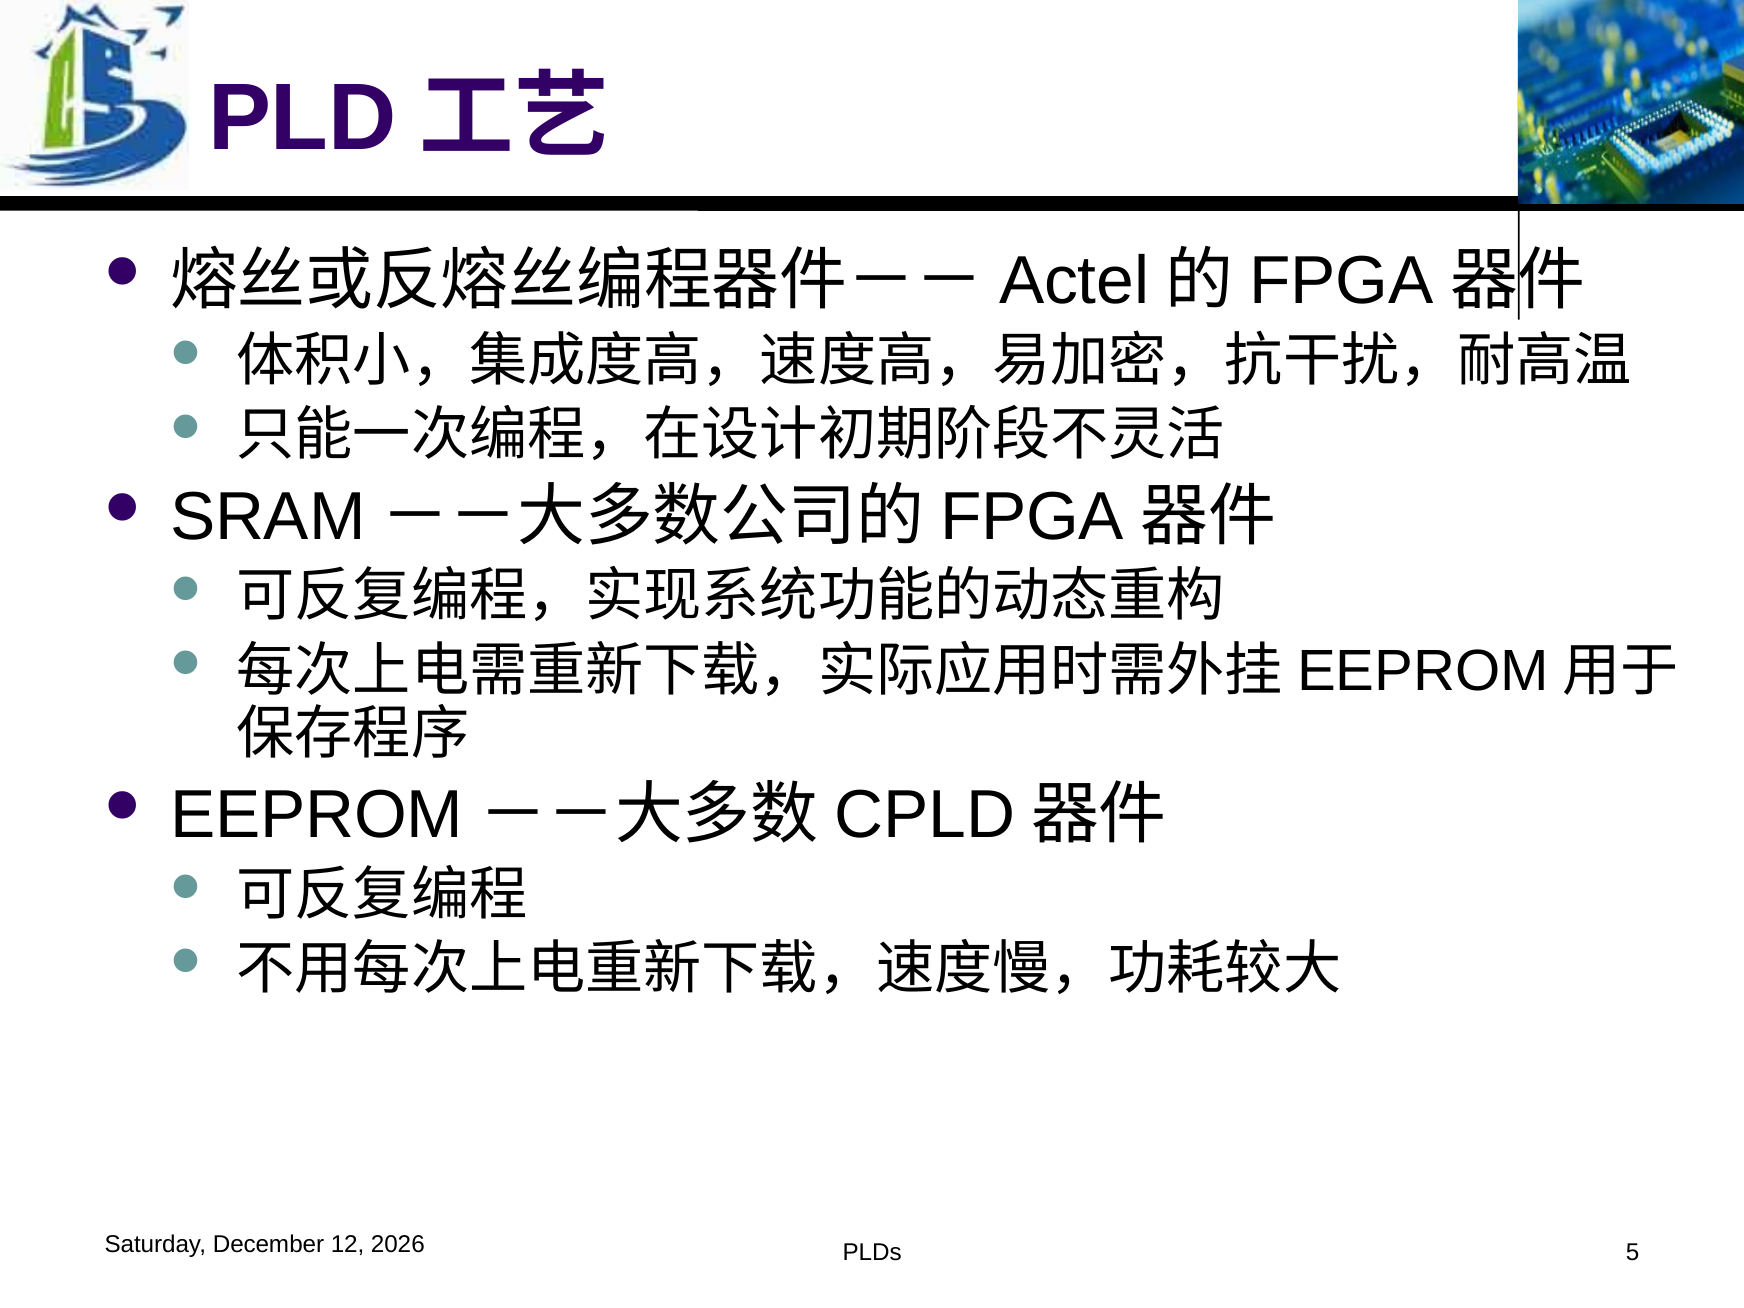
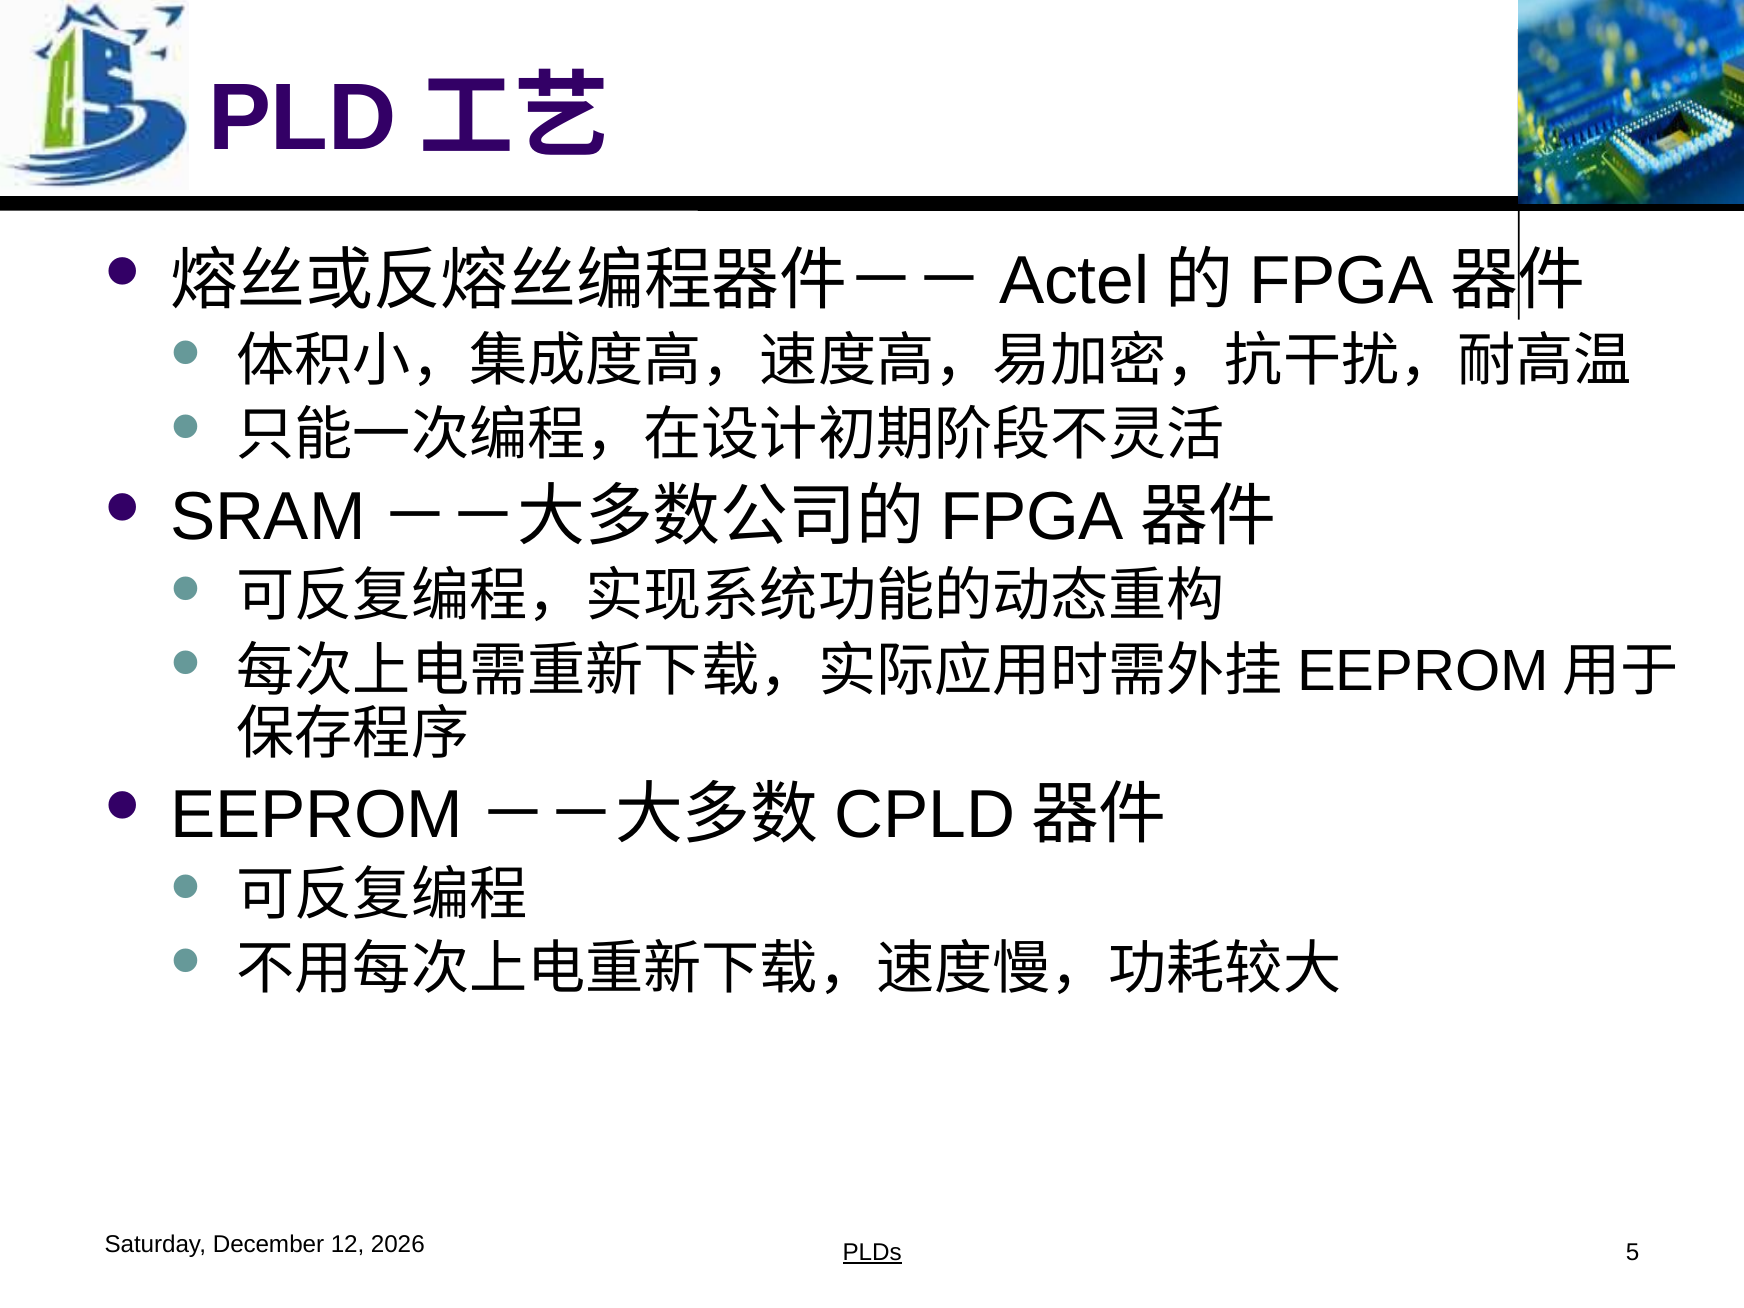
PLDs underline: none -> present
